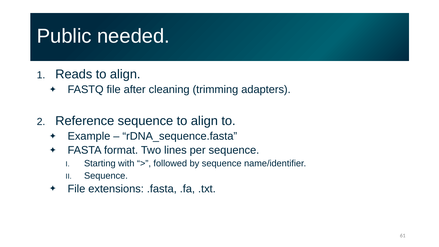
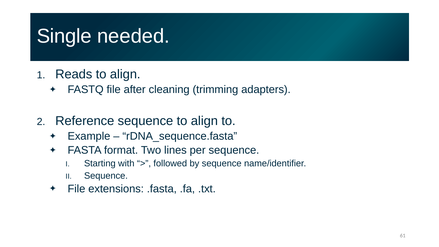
Public: Public -> Single
